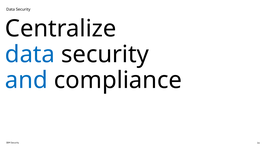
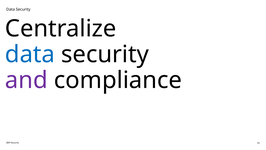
and colour: blue -> purple
